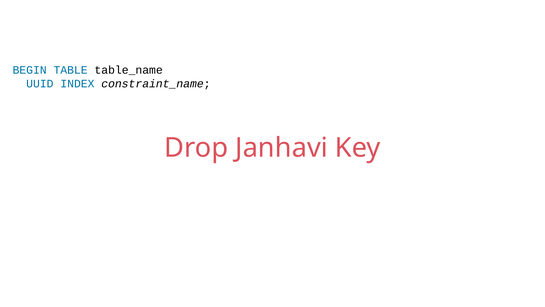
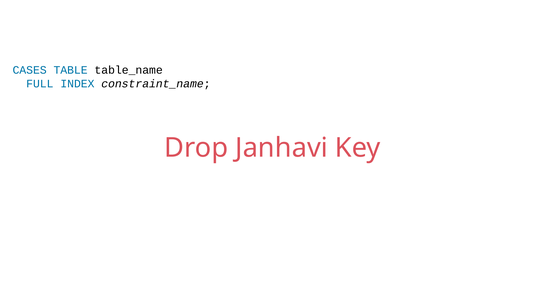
BEGIN: BEGIN -> CASES
UUID: UUID -> FULL
